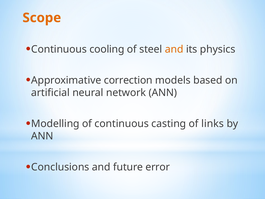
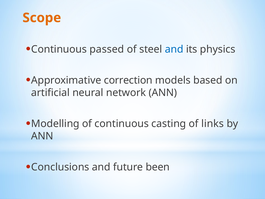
cooling: cooling -> passed
and at (174, 49) colour: orange -> blue
error: error -> been
